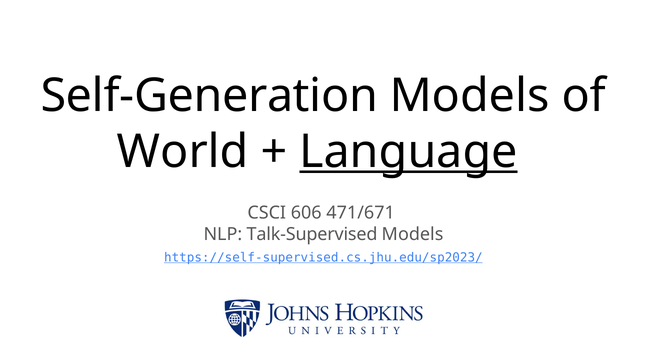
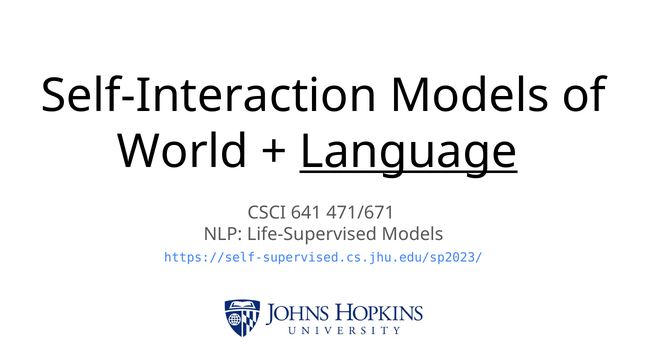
Self-Generation: Self-Generation -> Self-Interaction
606: 606 -> 641
Talk-Supervised: Talk-Supervised -> Life-Supervised
https://self-supervised.cs.jhu.edu/sp2023/ underline: present -> none
